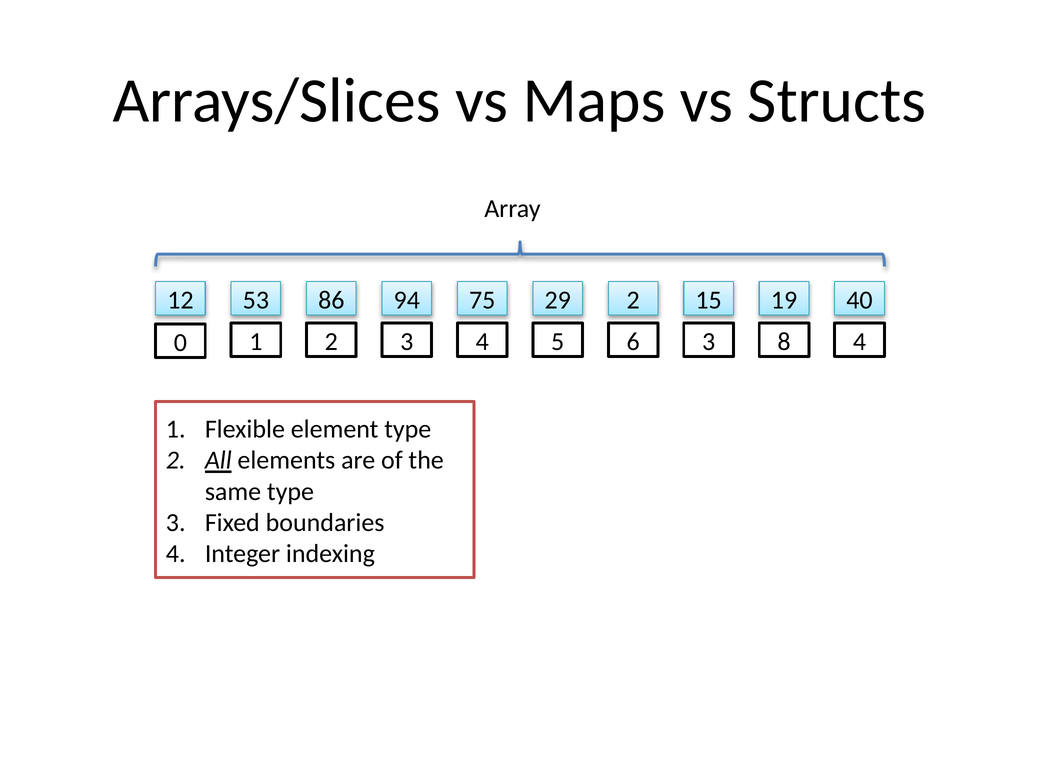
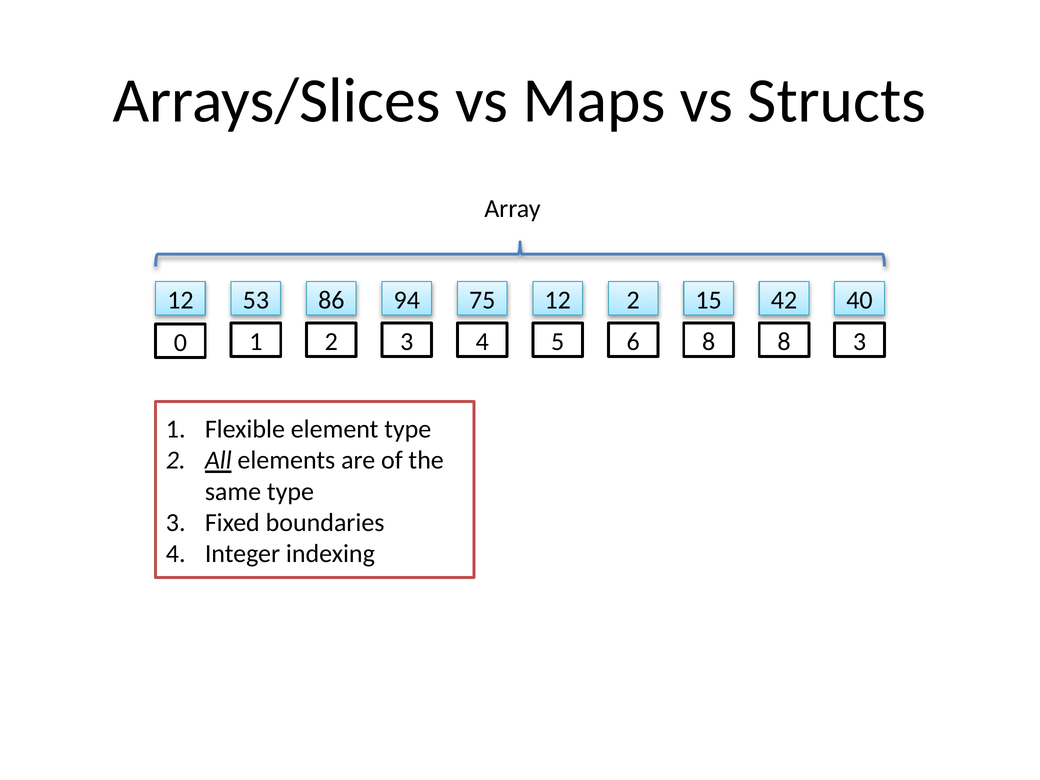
75 29: 29 -> 12
19: 19 -> 42
6 3: 3 -> 8
8 4: 4 -> 3
